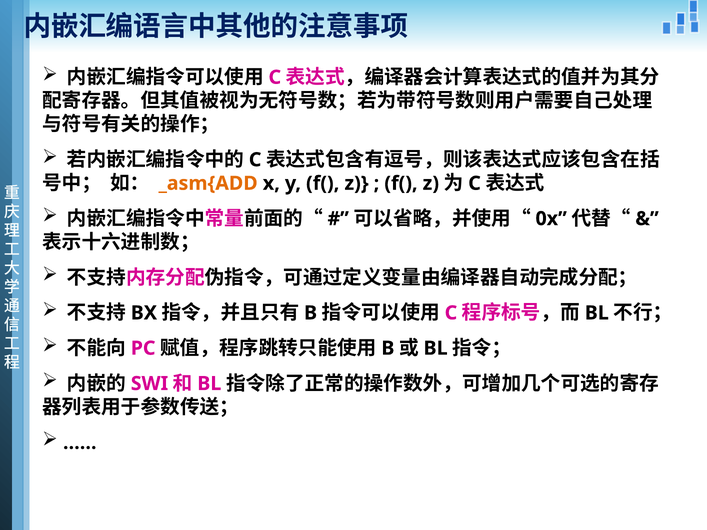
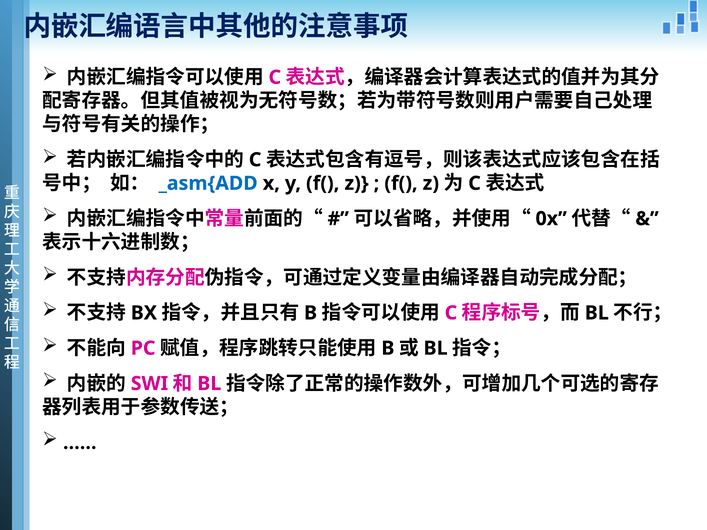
_asm{ADD colour: orange -> blue
